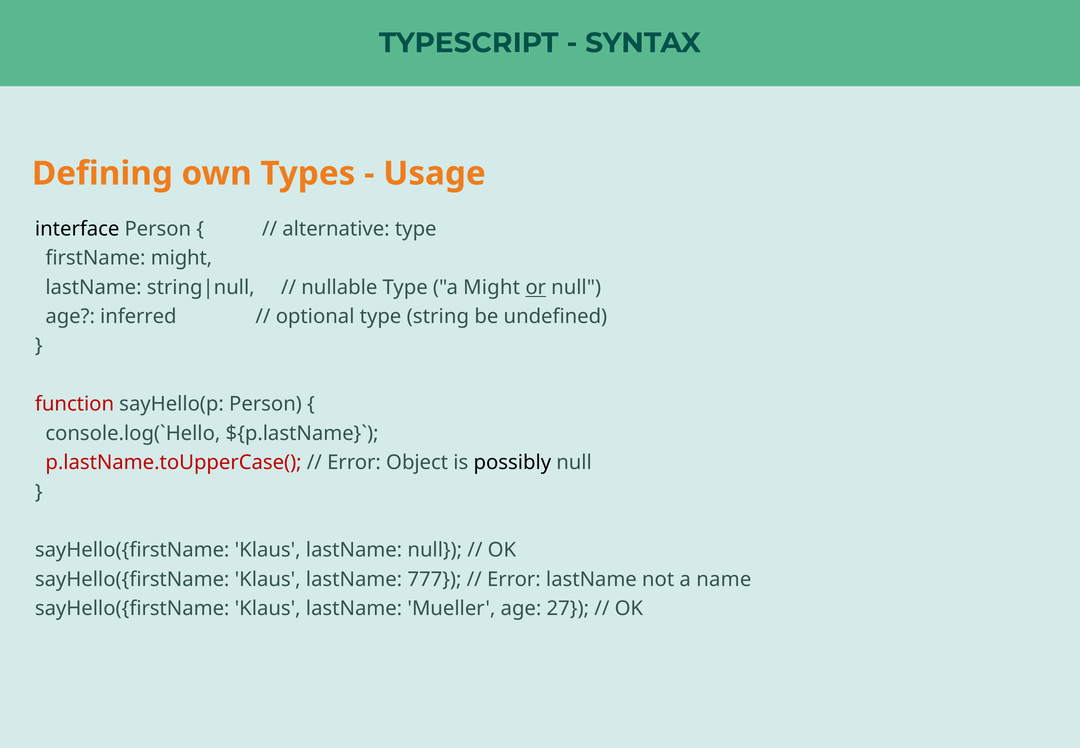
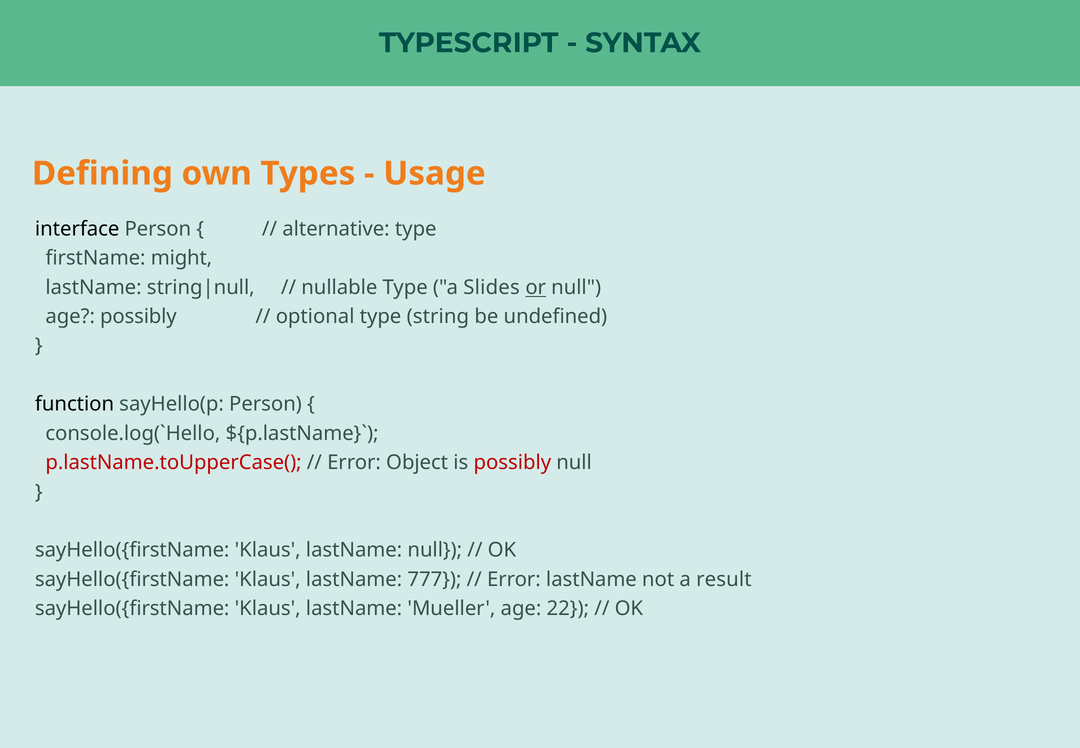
a Might: Might -> Slides
age inferred: inferred -> possibly
function colour: red -> black
possibly at (512, 462) colour: black -> red
name: name -> result
27: 27 -> 22
